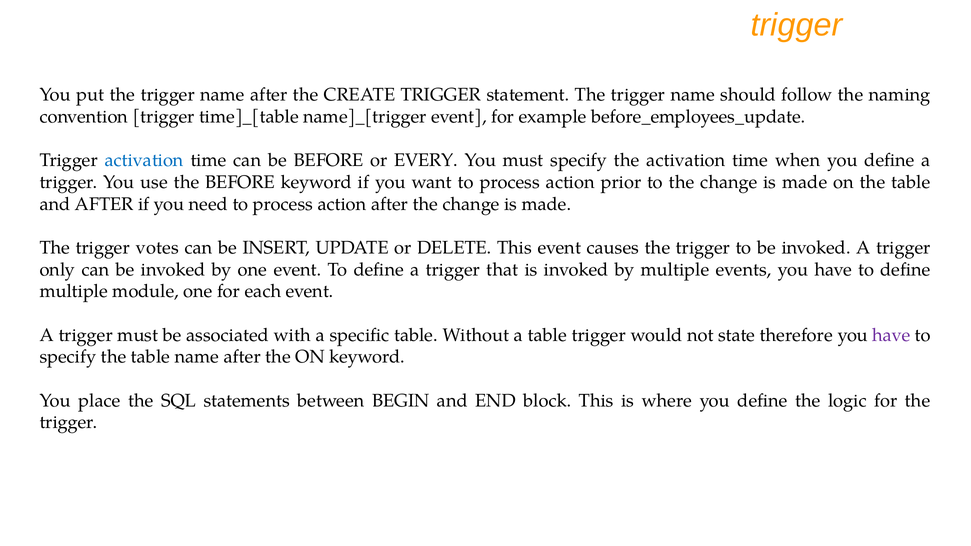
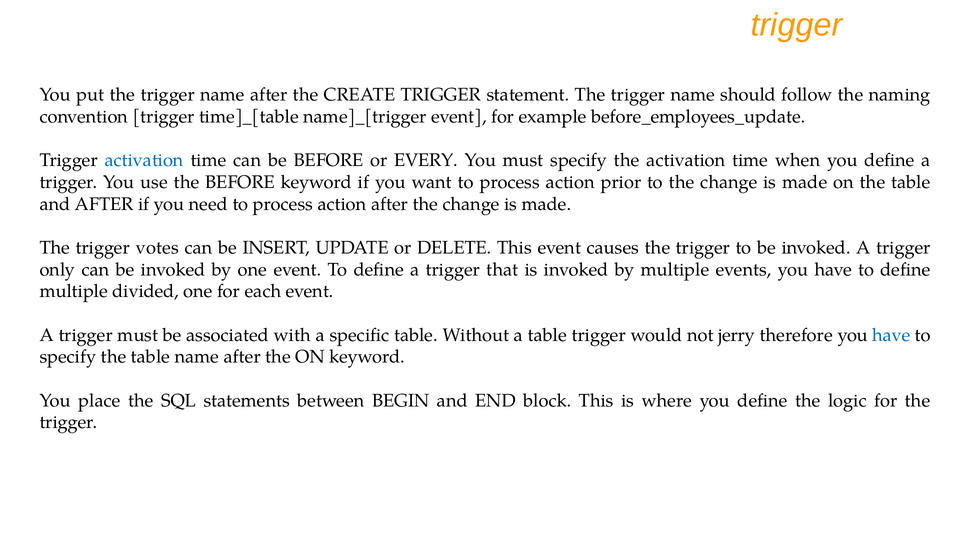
module: module -> divided
state: state -> jerry
have at (892, 335) colour: purple -> blue
